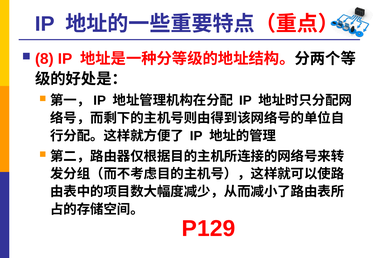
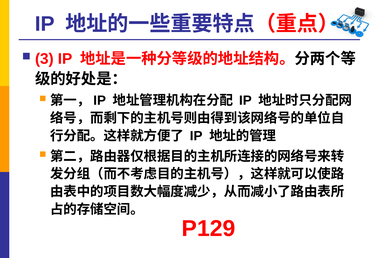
8: 8 -> 3
